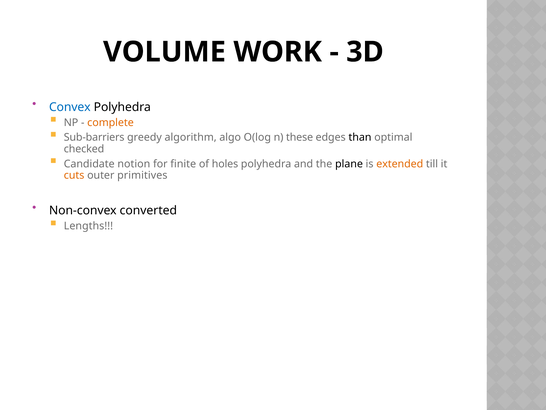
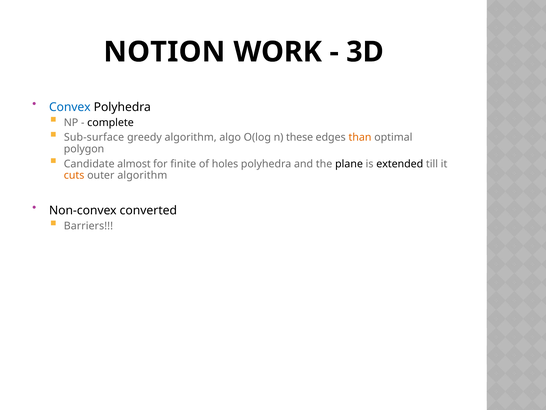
VOLUME: VOLUME -> NOTION
complete colour: orange -> black
Sub-barriers: Sub-barriers -> Sub-surface
than colour: black -> orange
checked: checked -> polygon
notion: notion -> almost
extended colour: orange -> black
outer primitives: primitives -> algorithm
Lengths: Lengths -> Barriers
